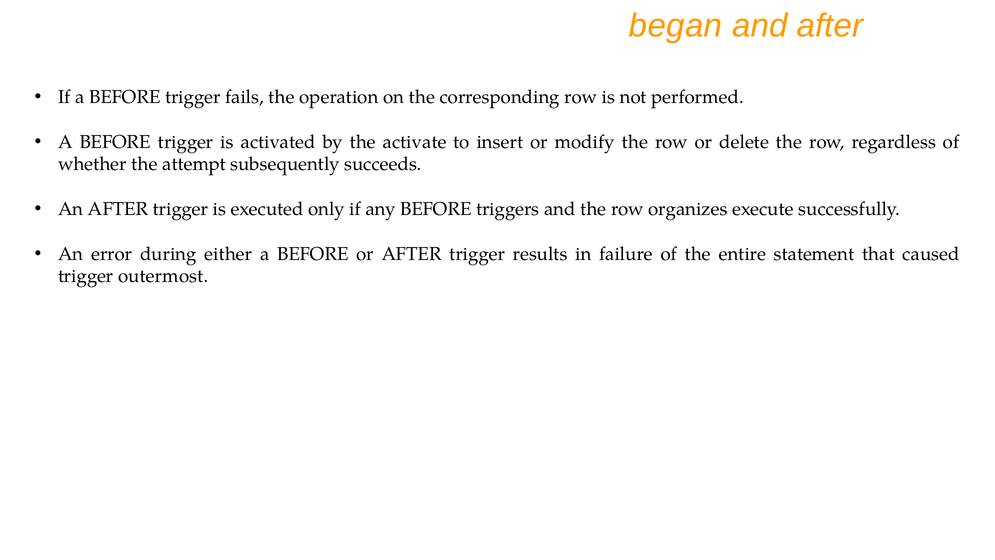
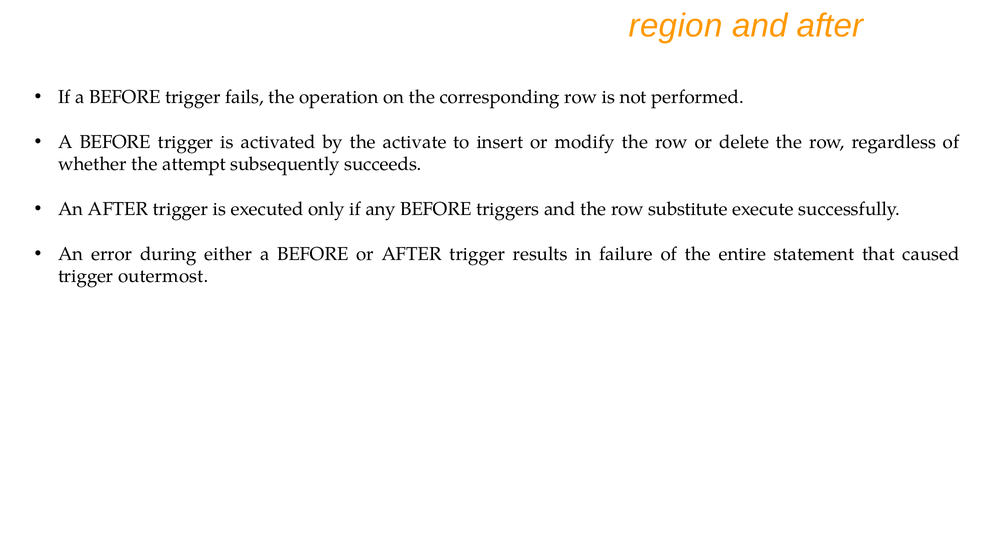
began: began -> region
organizes: organizes -> substitute
